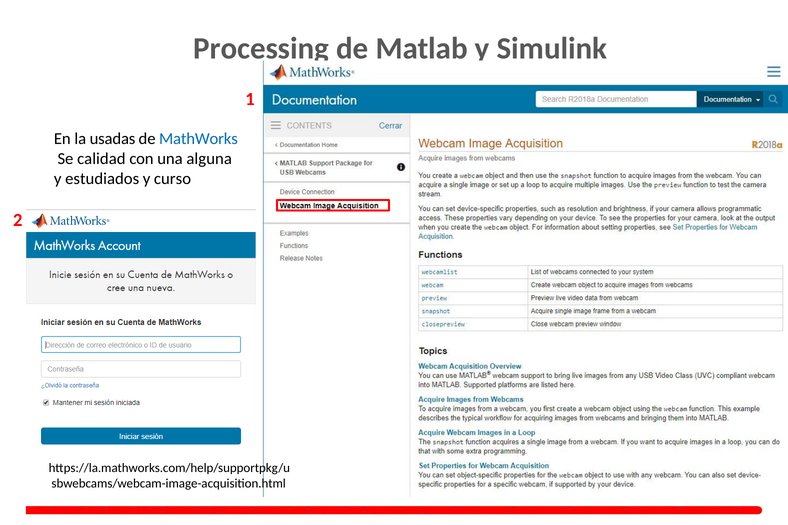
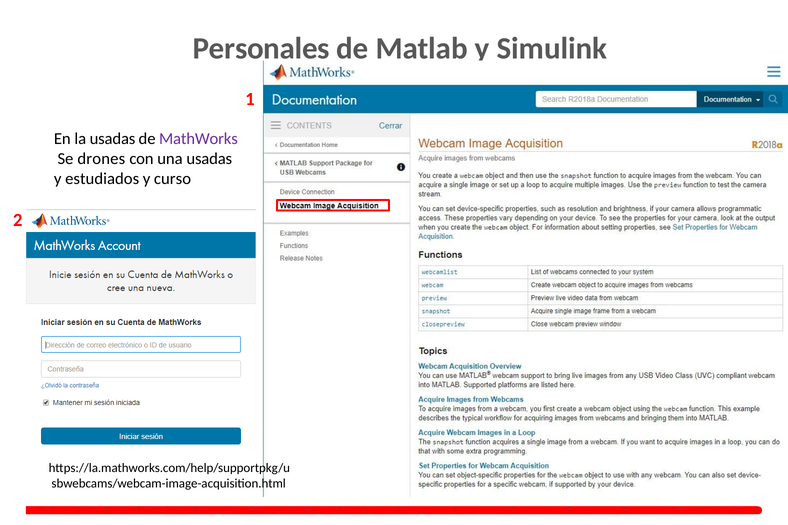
Processing: Processing -> Personales
MathWorks colour: blue -> purple
calidad: calidad -> drones
una alguna: alguna -> usadas
